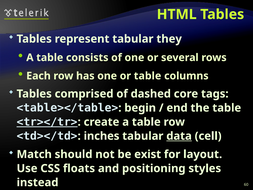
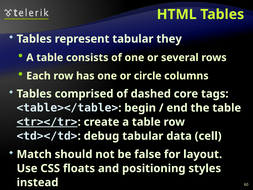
or table: table -> circle
inches: inches -> debug
data underline: present -> none
exist: exist -> false
